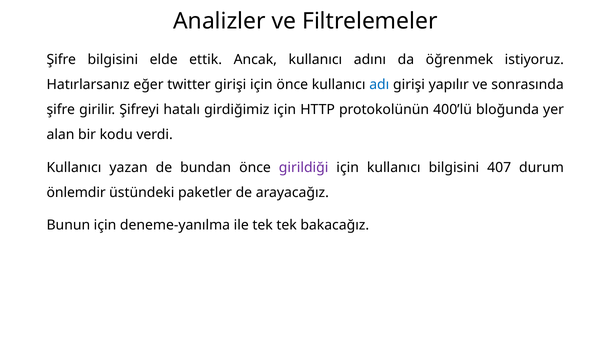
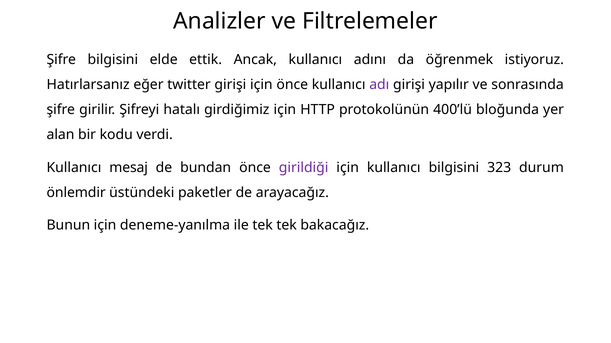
adı colour: blue -> purple
yazan: yazan -> mesaj
407: 407 -> 323
